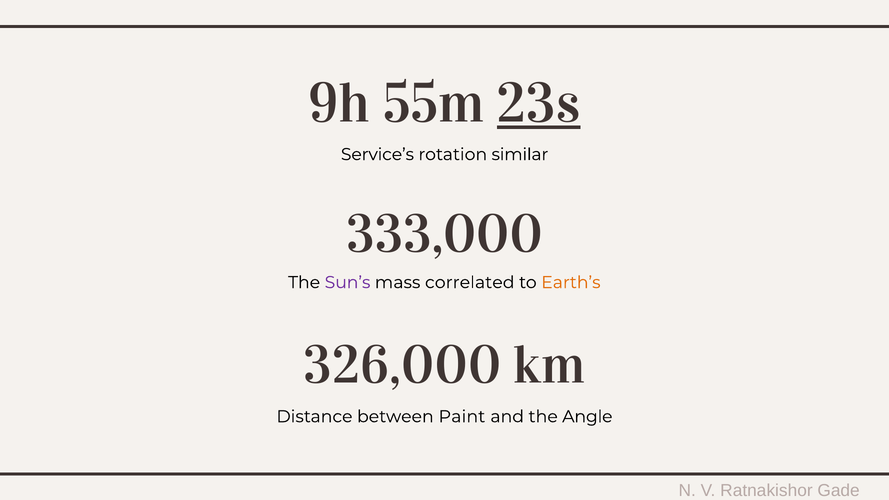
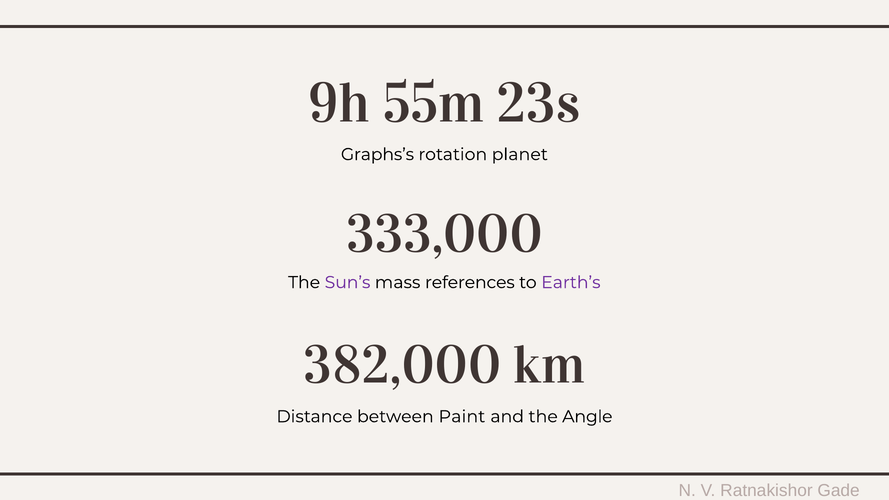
23s underline: present -> none
Service’s: Service’s -> Graphs’s
similar: similar -> planet
correlated: correlated -> references
Earth’s colour: orange -> purple
326,000: 326,000 -> 382,000
